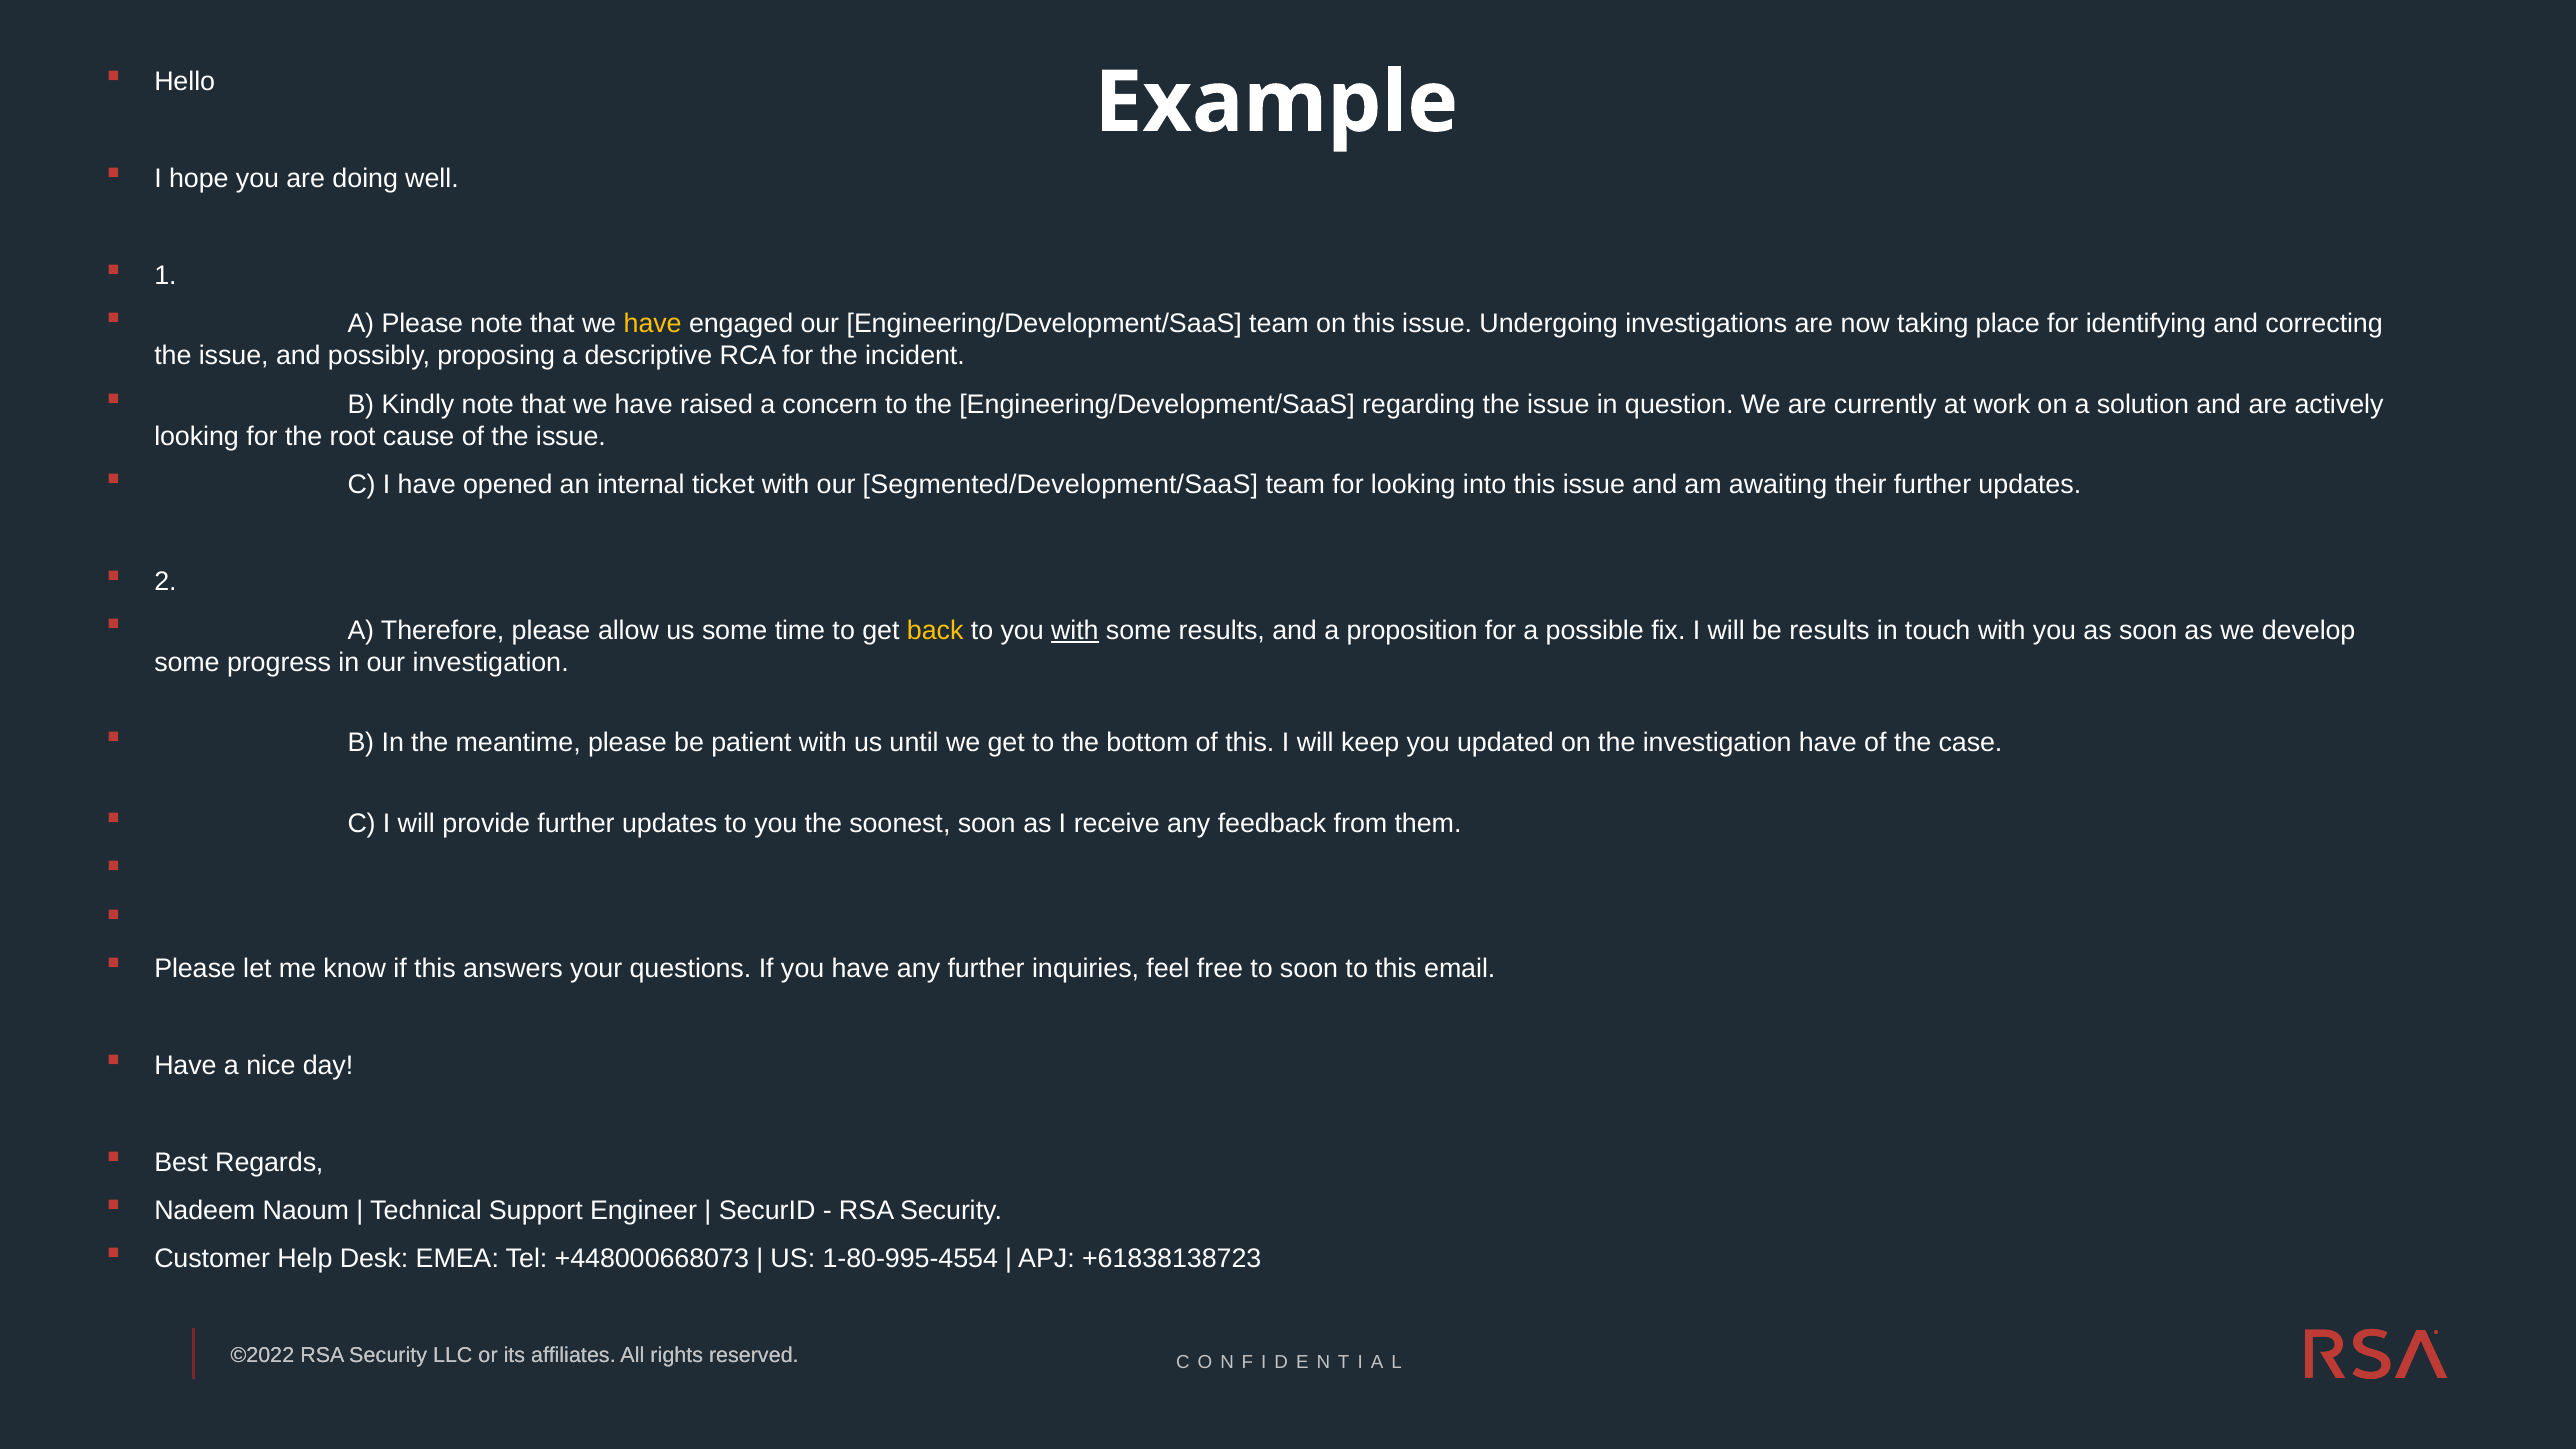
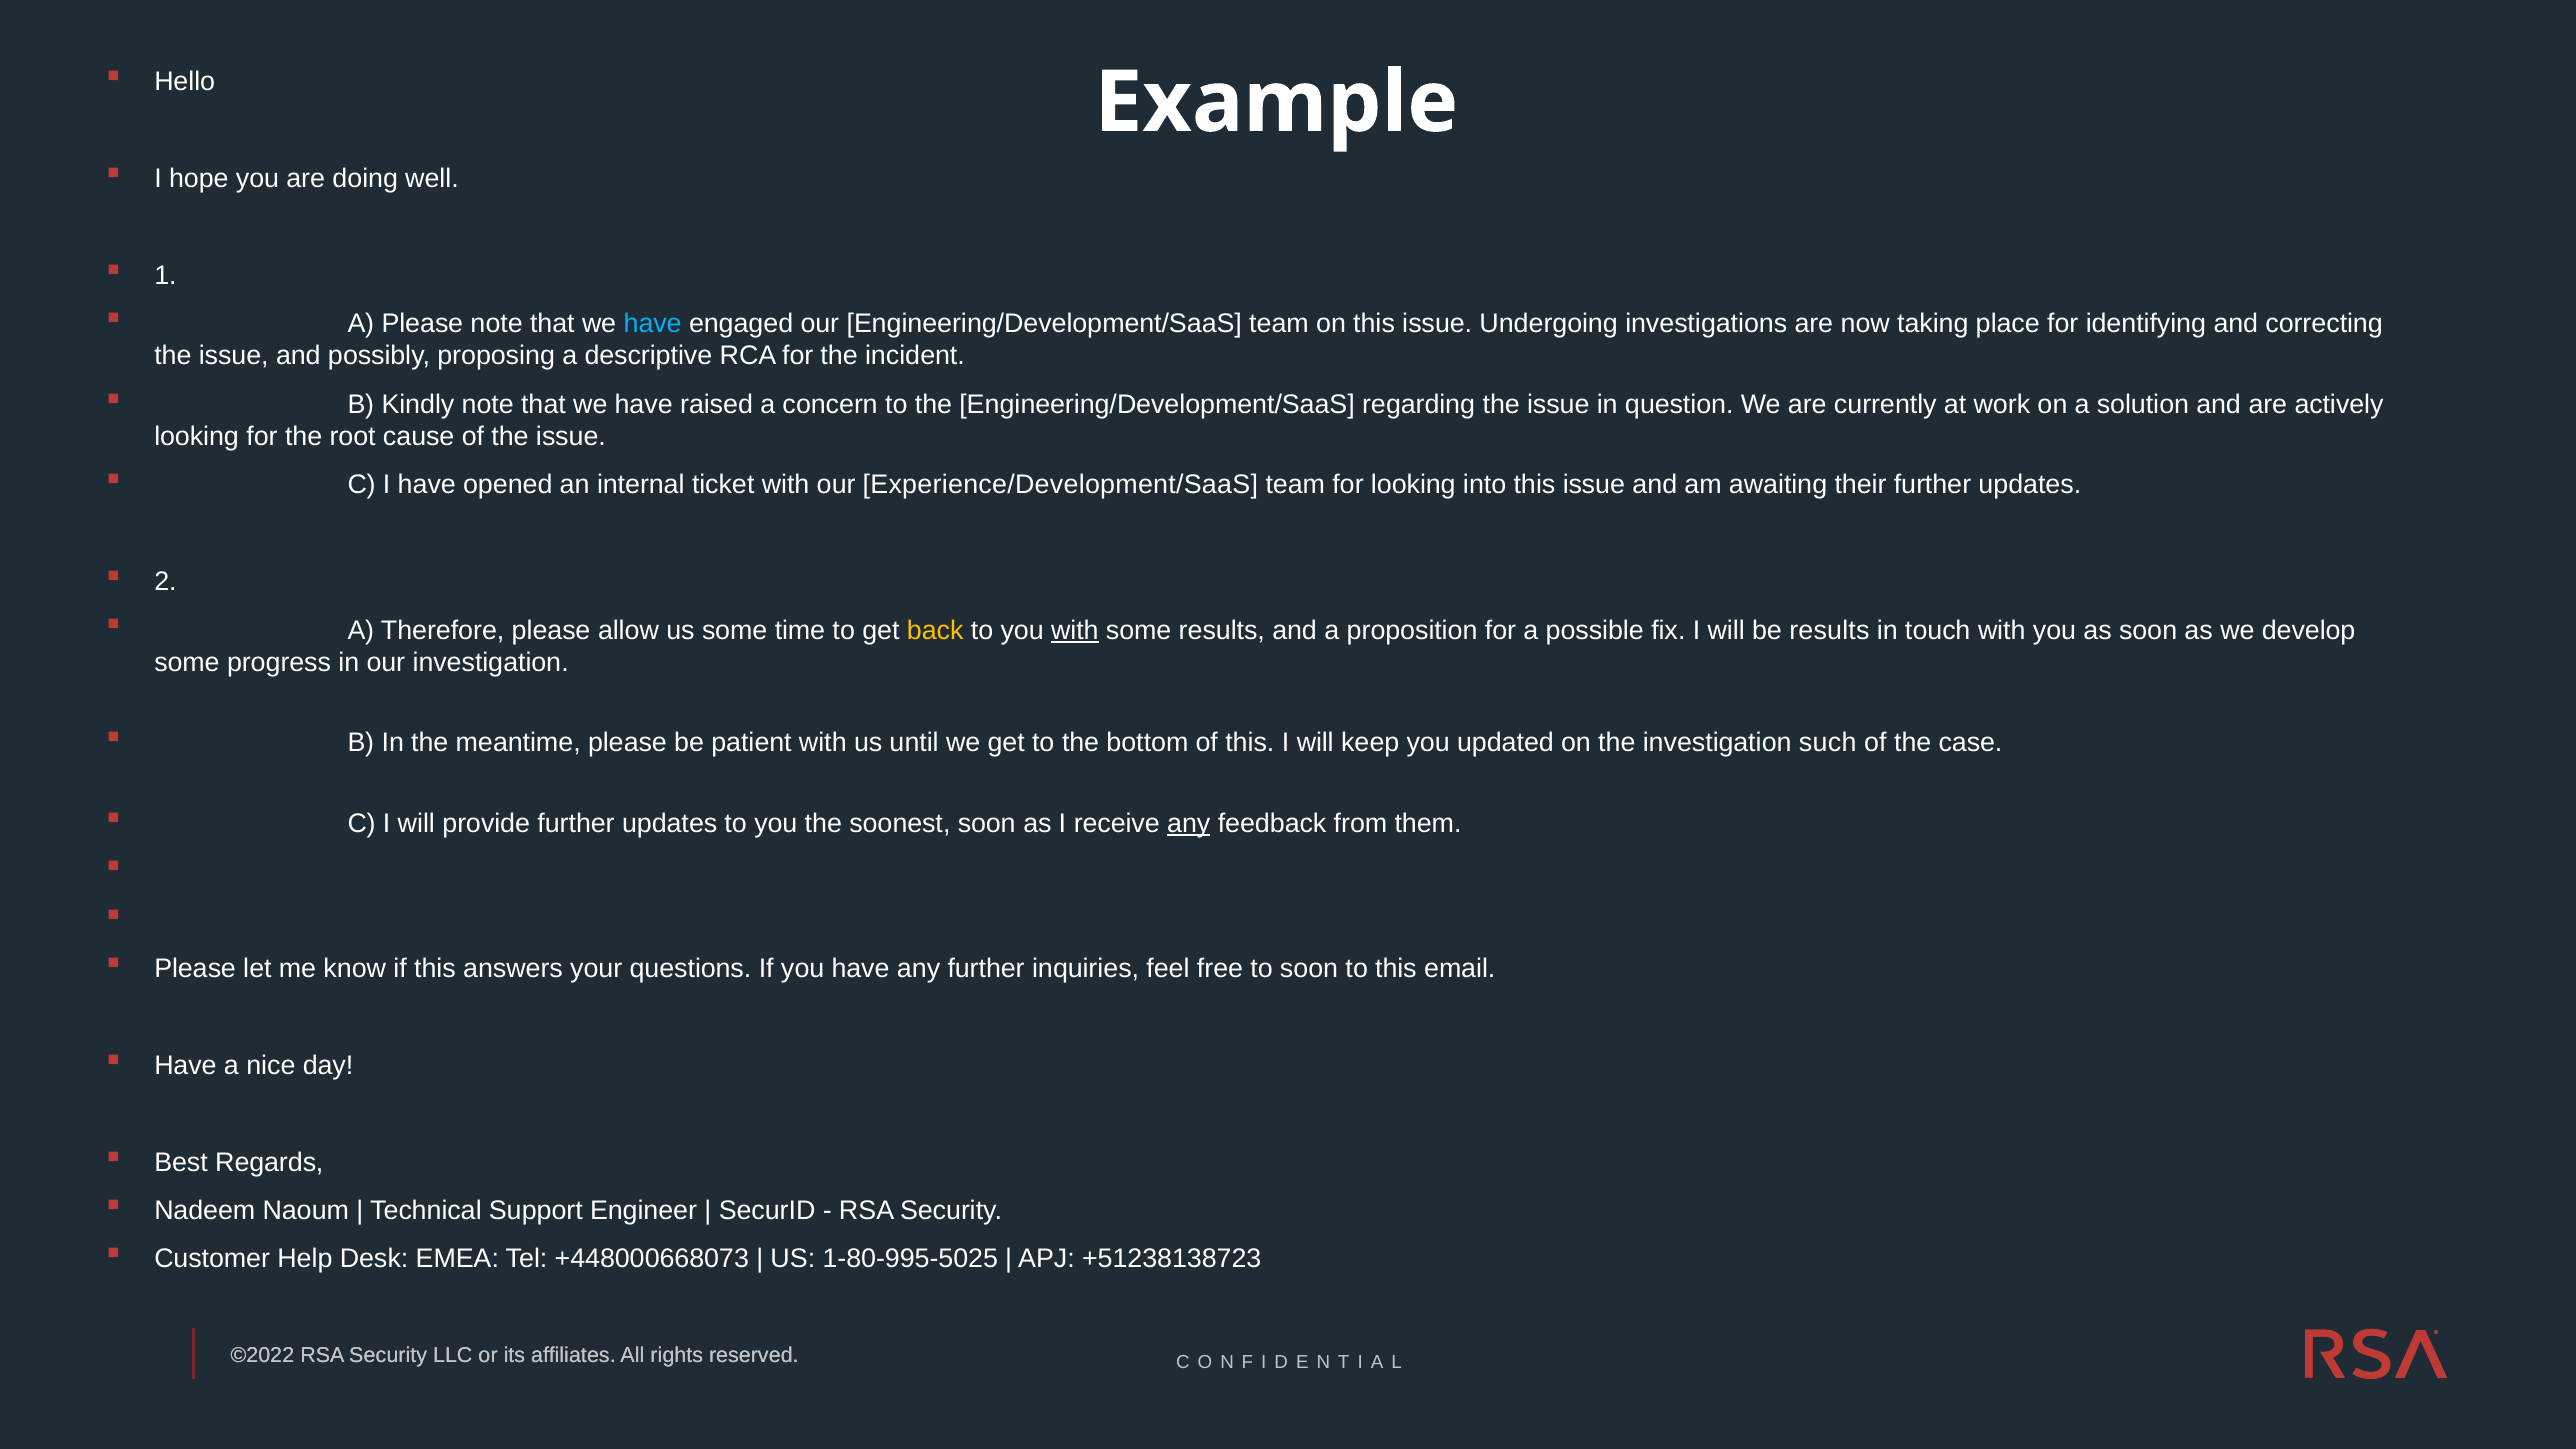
have at (653, 324) colour: yellow -> light blue
Segmented/Development/SaaS: Segmented/Development/SaaS -> Experience/Development/SaaS
investigation have: have -> such
any at (1189, 824) underline: none -> present
1-80-995-4554: 1-80-995-4554 -> 1-80-995-5025
+61838138723: +61838138723 -> +51238138723
